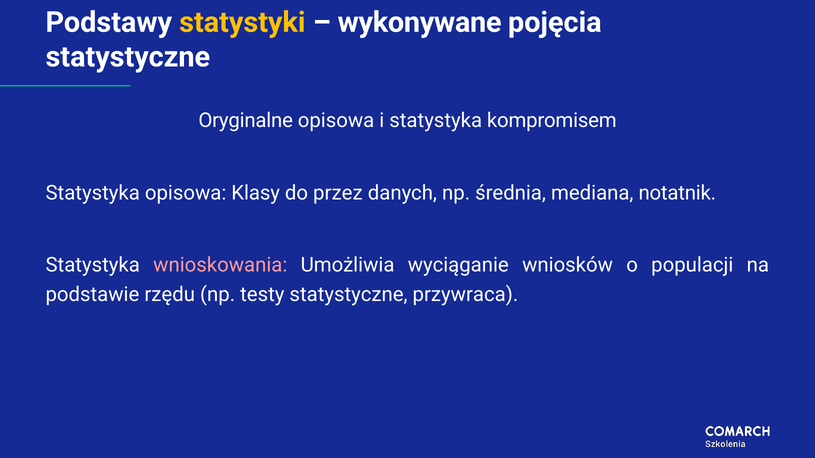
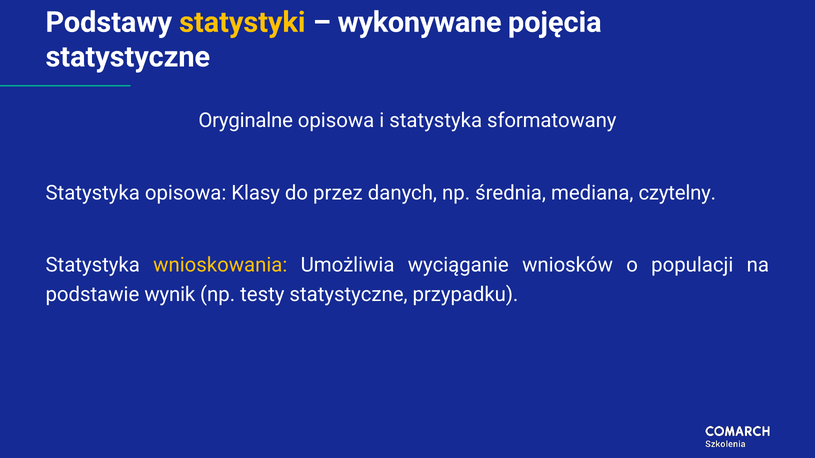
kompromisem: kompromisem -> sformatowany
notatnik: notatnik -> czytelny
wnioskowania colour: pink -> yellow
rzędu: rzędu -> wynik
przywraca: przywraca -> przypadku
